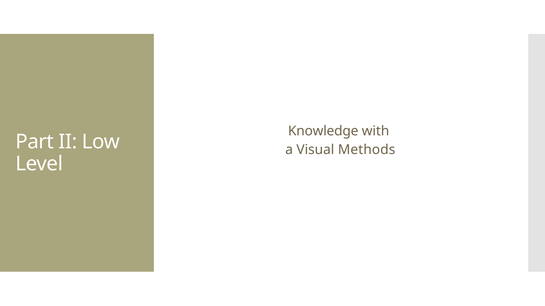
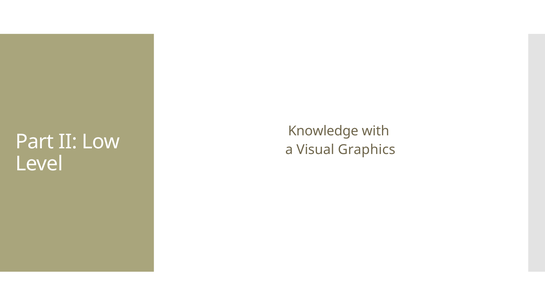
Methods: Methods -> Graphics
